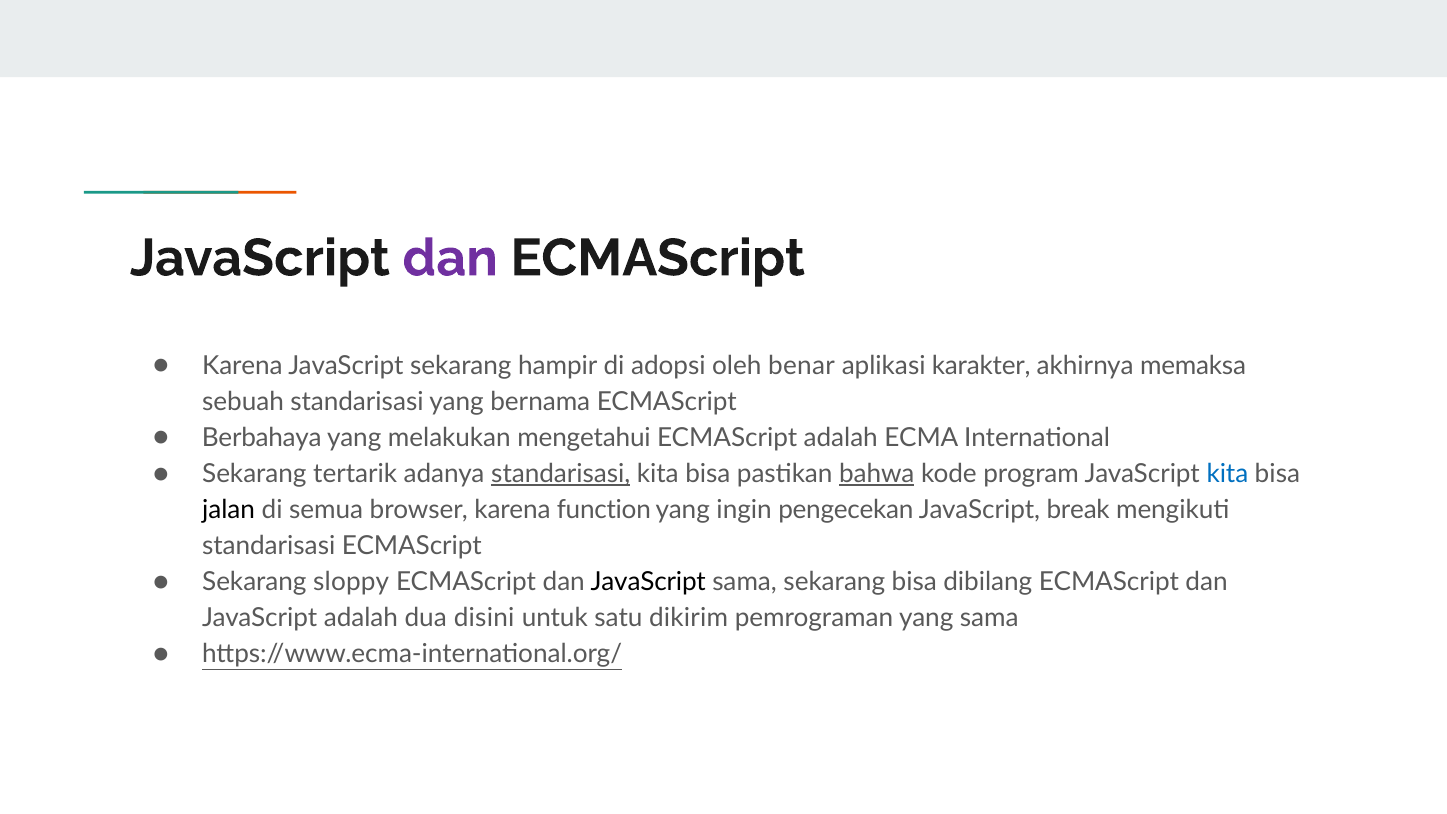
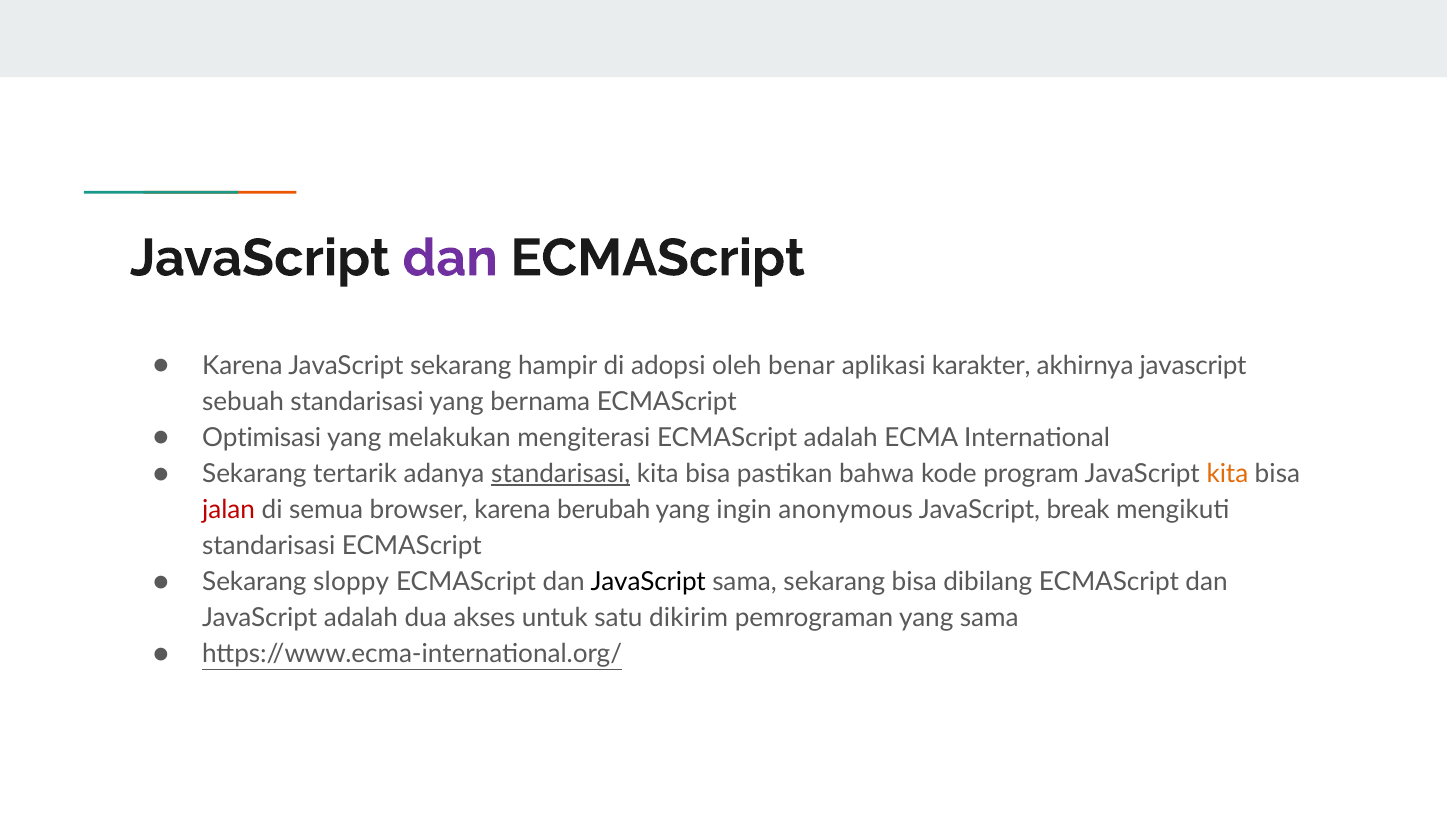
akhirnya memaksa: memaksa -> javascript
Berbahaya: Berbahaya -> Optimisasi
mengetahui: mengetahui -> mengiterasi
bahwa underline: present -> none
kita at (1227, 474) colour: blue -> orange
jalan colour: black -> red
function: function -> berubah
pengecekan: pengecekan -> anonymous
disini: disini -> akses
